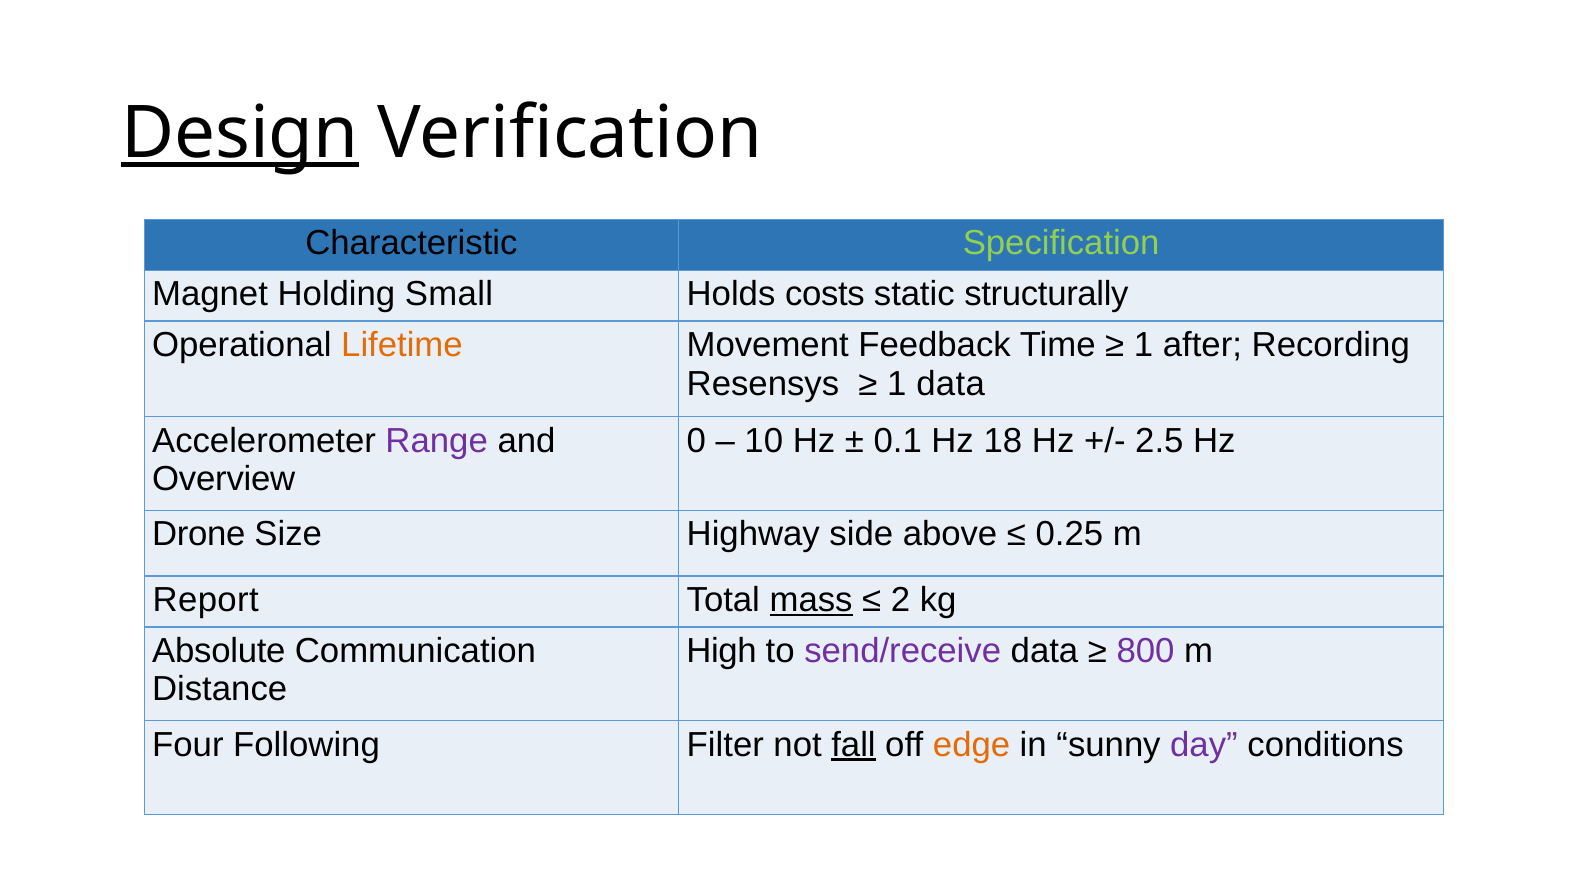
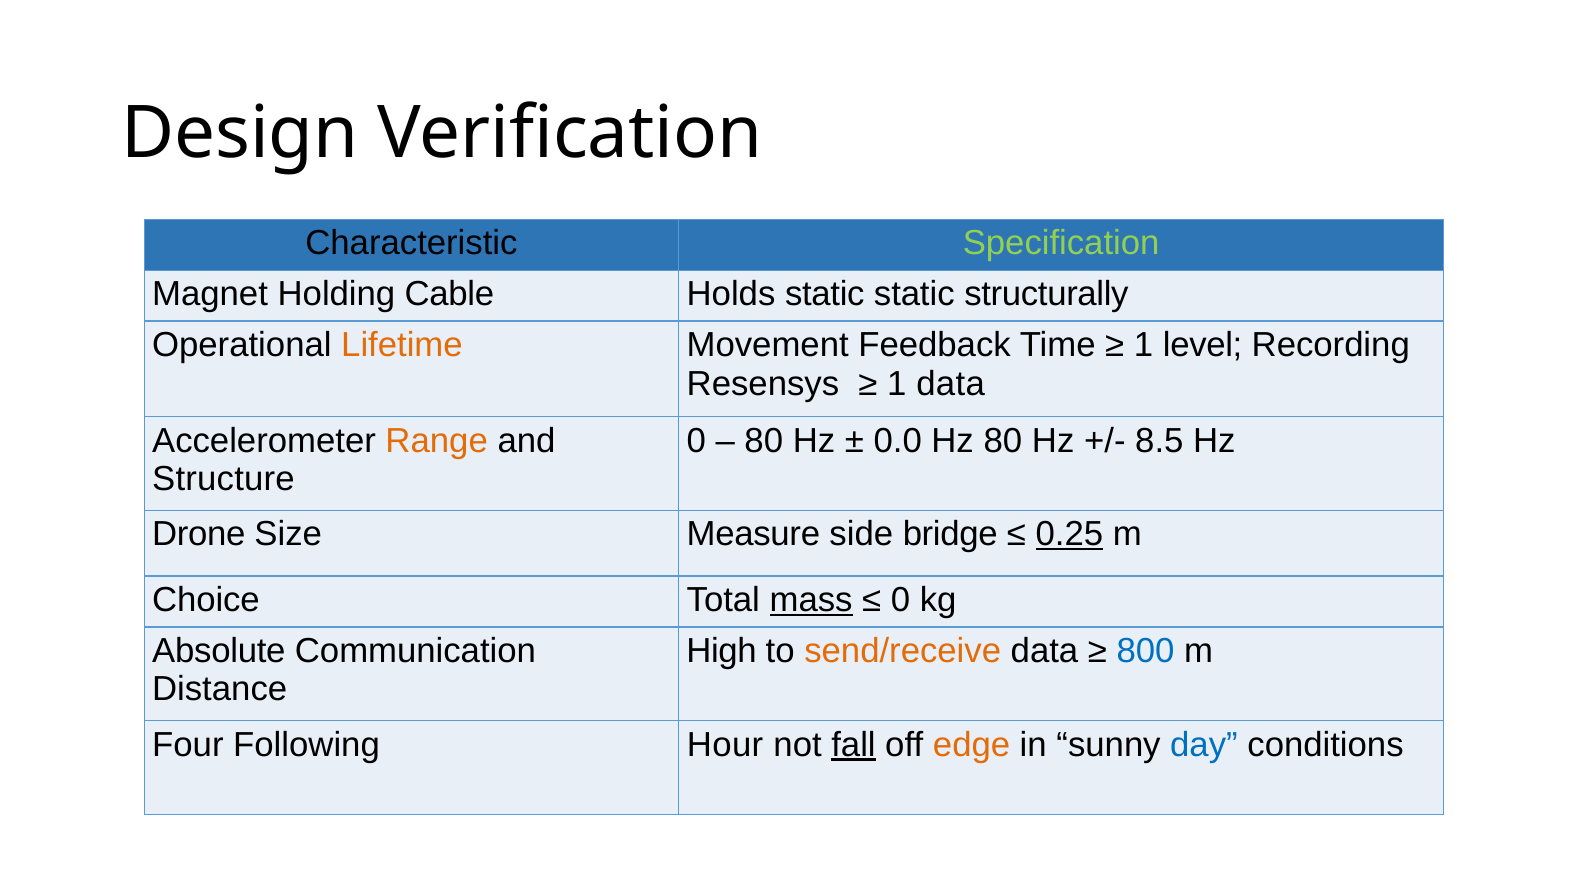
Design underline: present -> none
Small: Small -> Cable
Holds costs: costs -> static
after: after -> level
Range colour: purple -> orange
10 at (764, 441): 10 -> 80
0.1: 0.1 -> 0.0
Hz 18: 18 -> 80
2.5: 2.5 -> 8.5
Overview: Overview -> Structure
Highway: Highway -> Measure
above: above -> bridge
0.25 underline: none -> present
Report: Report -> Choice
2 at (900, 600): 2 -> 0
send/receive colour: purple -> orange
800 colour: purple -> blue
Filter: Filter -> Hour
day colour: purple -> blue
